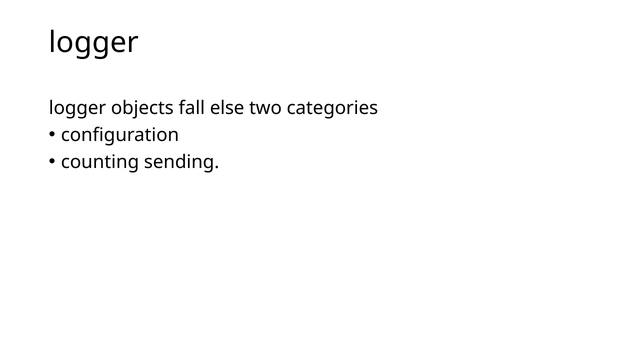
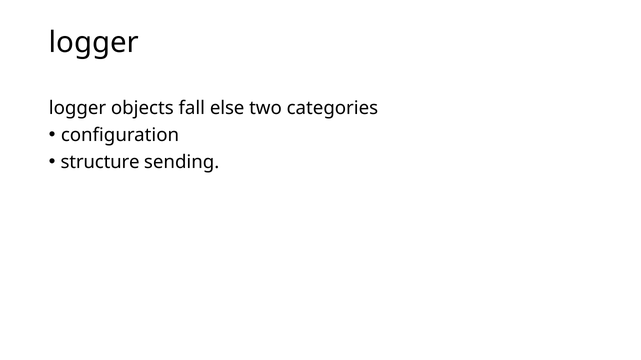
counting: counting -> structure
